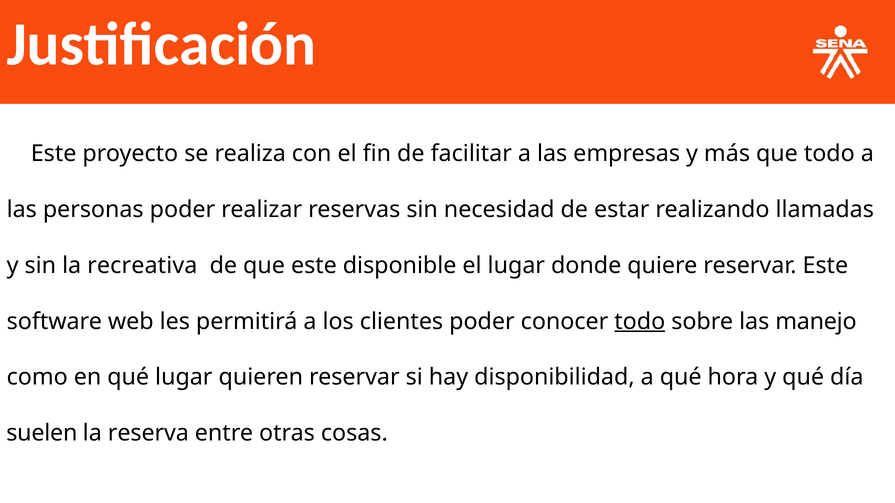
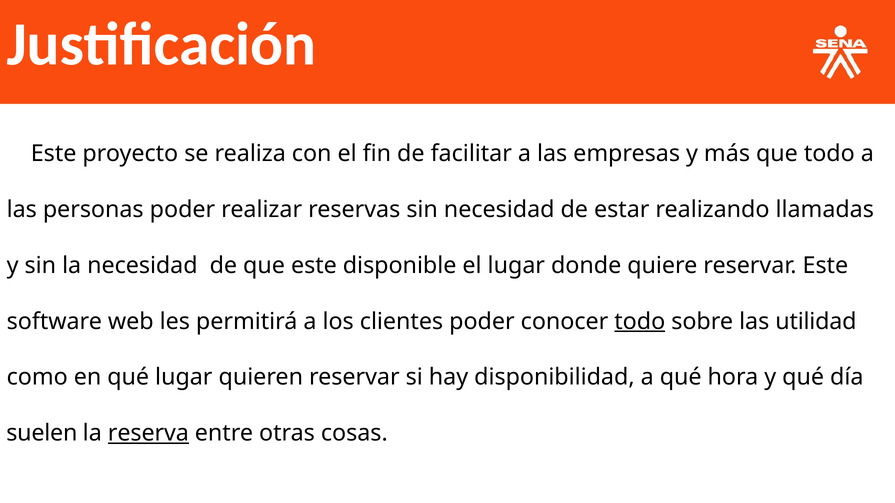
la recreativa: recreativa -> necesidad
manejo: manejo -> utilidad
reserva underline: none -> present
